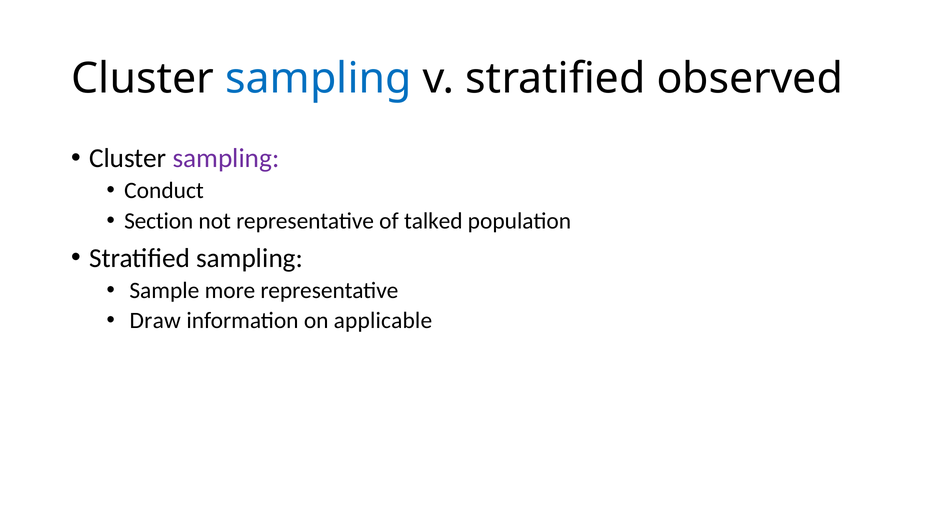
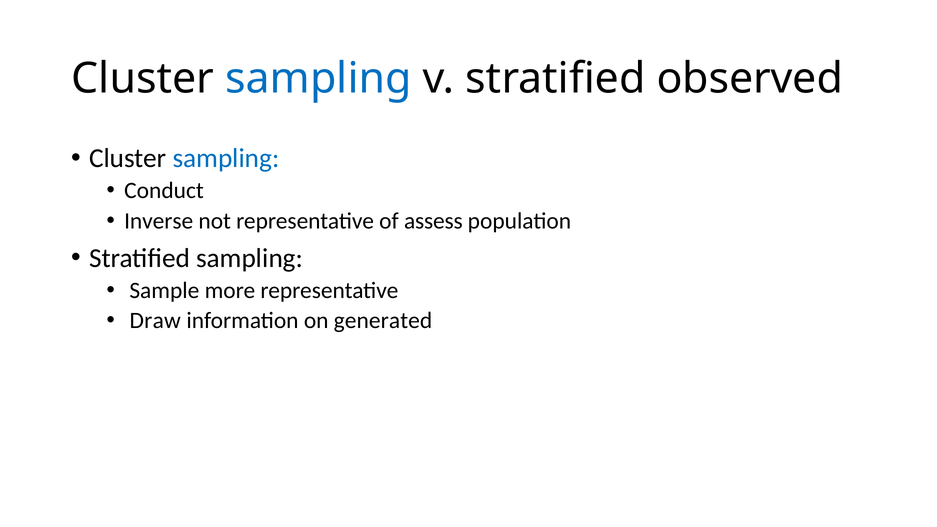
sampling at (226, 158) colour: purple -> blue
Section: Section -> Inverse
talked: talked -> assess
applicable: applicable -> generated
